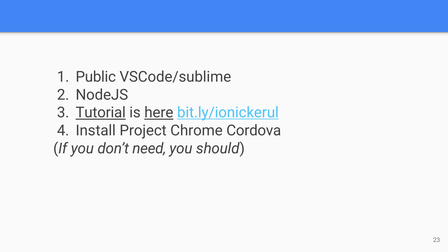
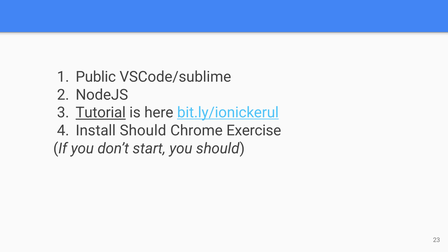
here underline: present -> none
Install Project: Project -> Should
Cordova: Cordova -> Exercise
need: need -> start
